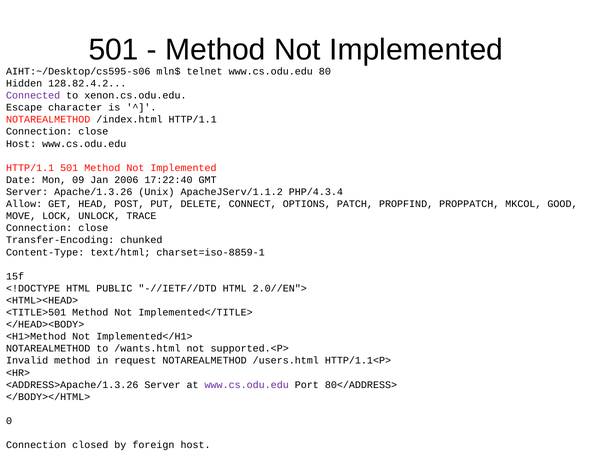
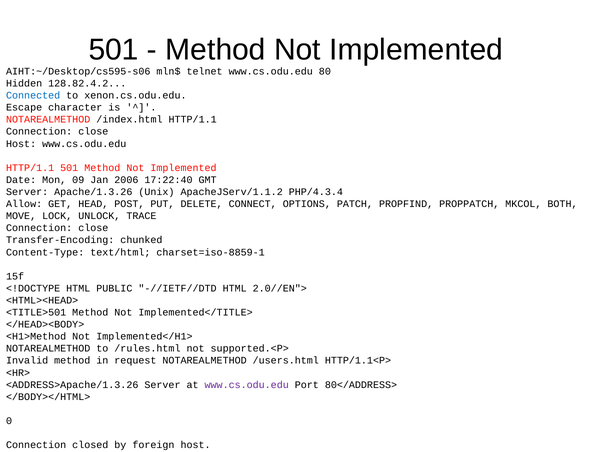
Connected colour: purple -> blue
GOOD: GOOD -> BOTH
/wants.html: /wants.html -> /rules.html
